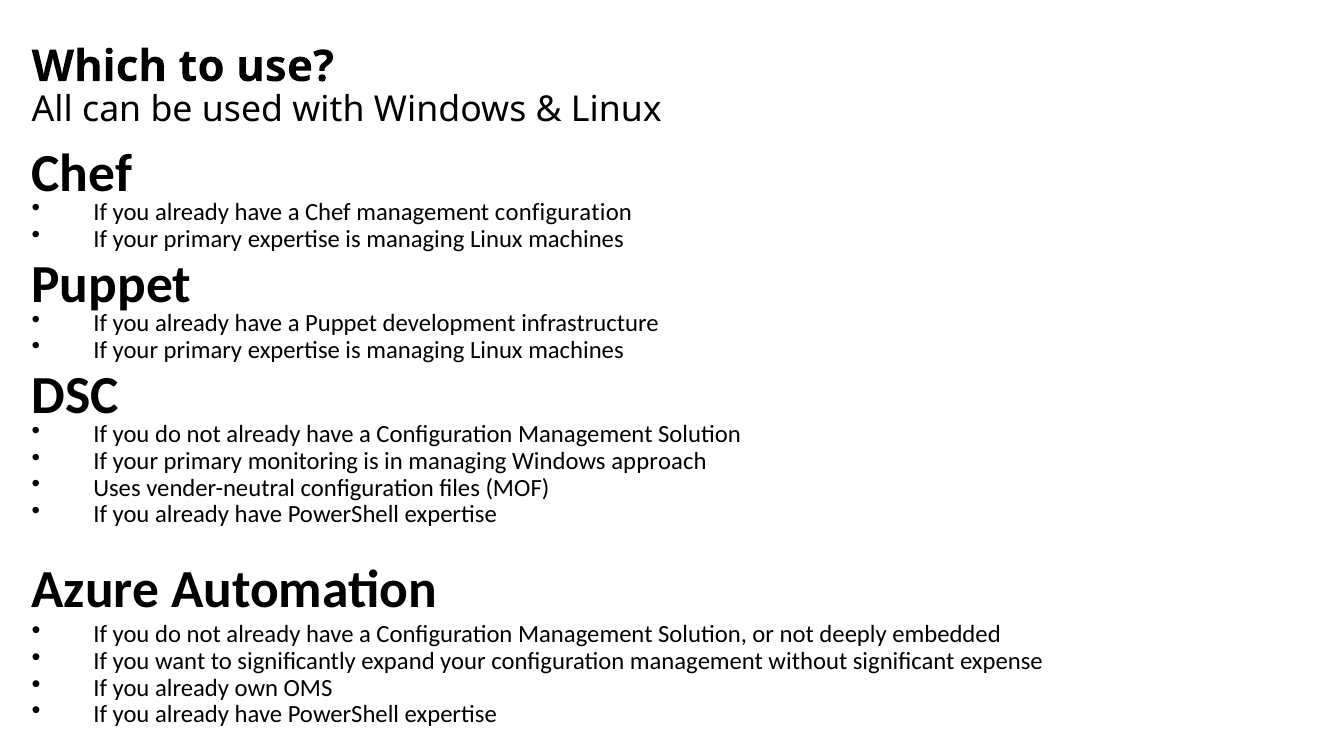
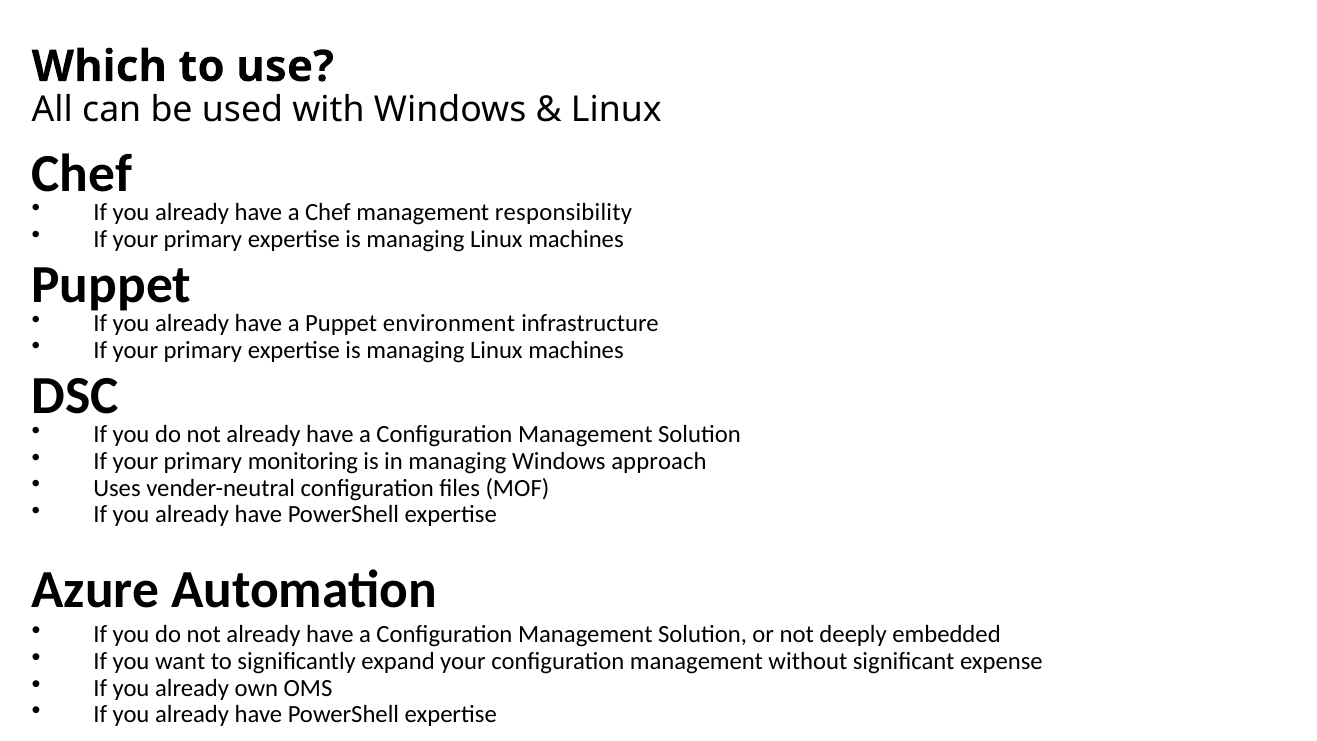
management configuration: configuration -> responsibility
development: development -> environment
